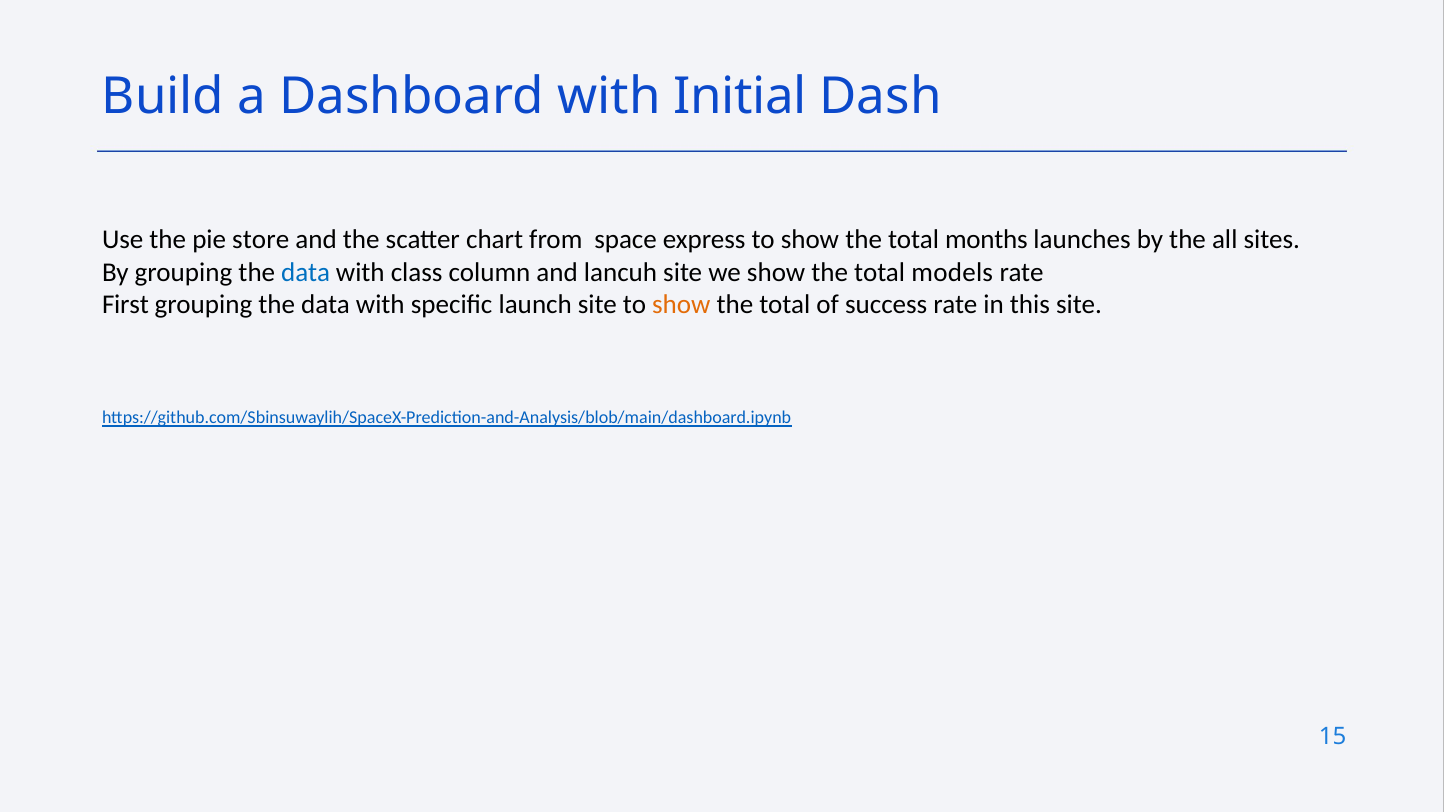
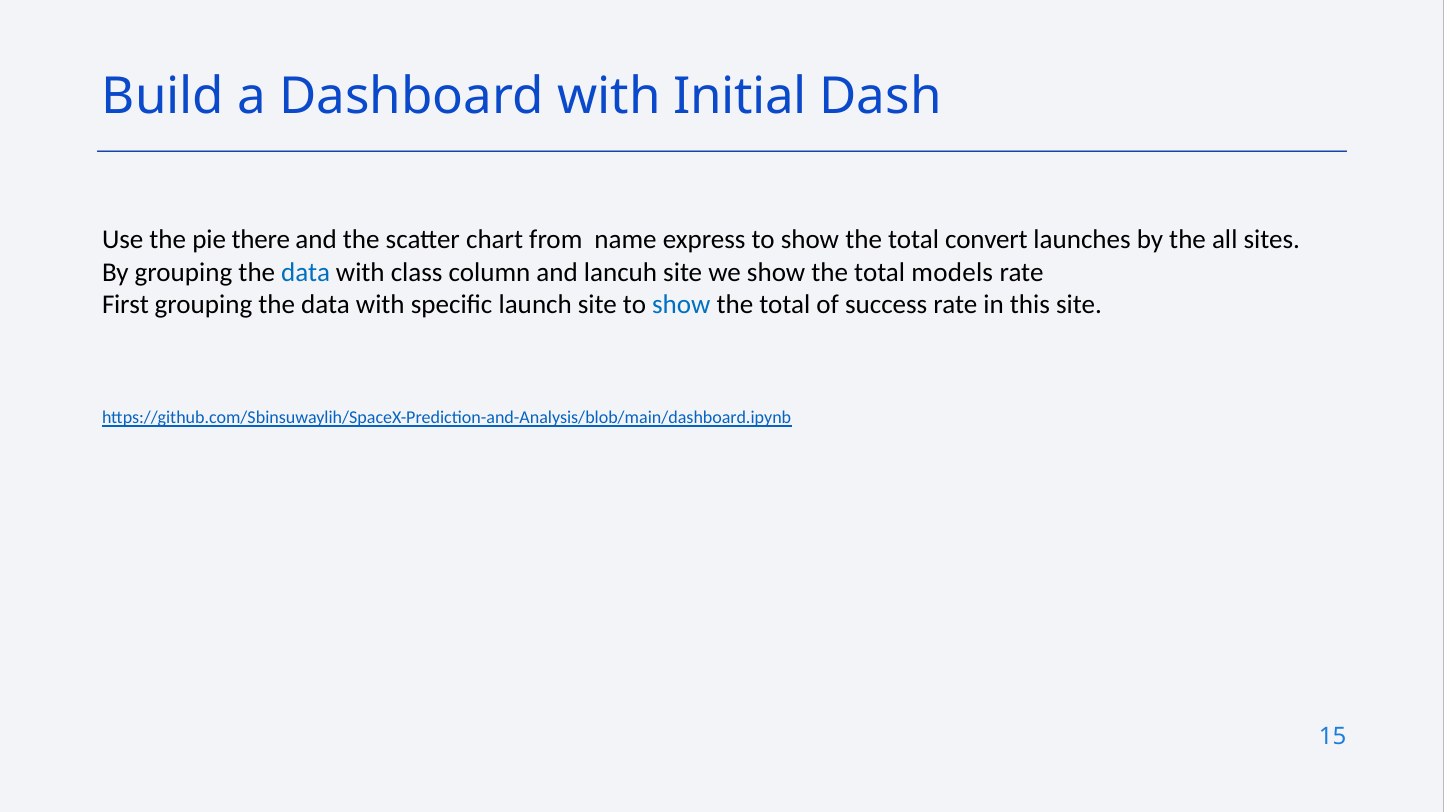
store: store -> there
space: space -> name
months: months -> convert
show at (681, 305) colour: orange -> blue
